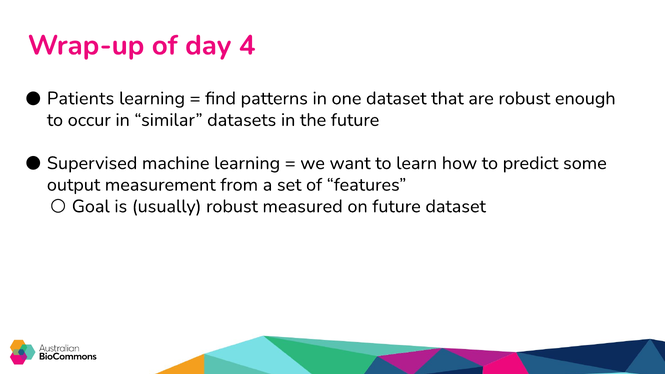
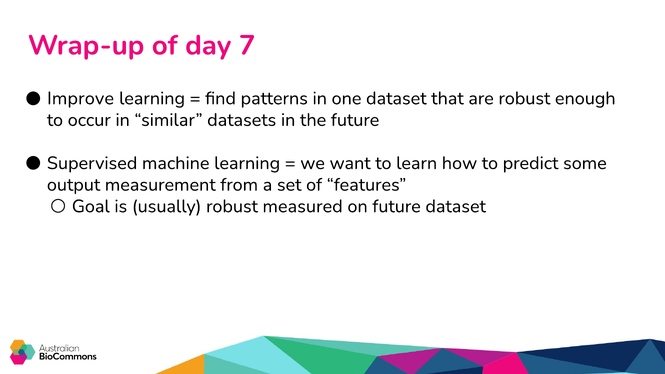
4: 4 -> 7
Patients: Patients -> Improve
